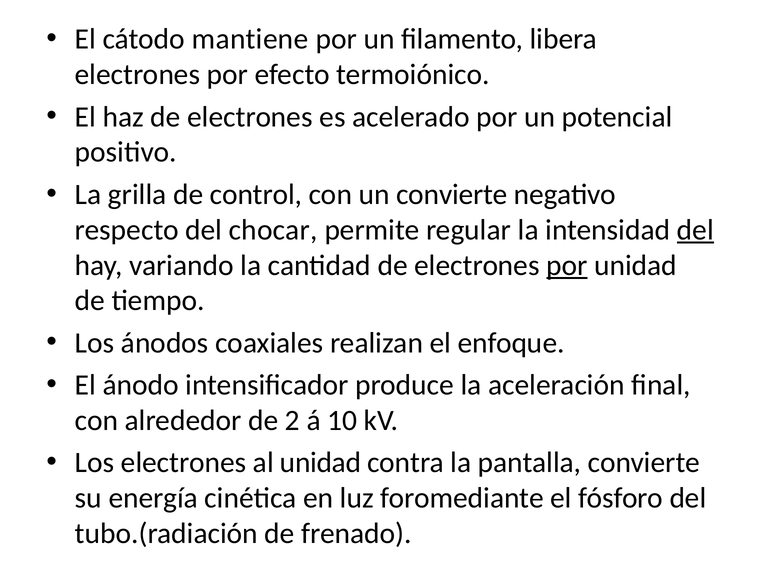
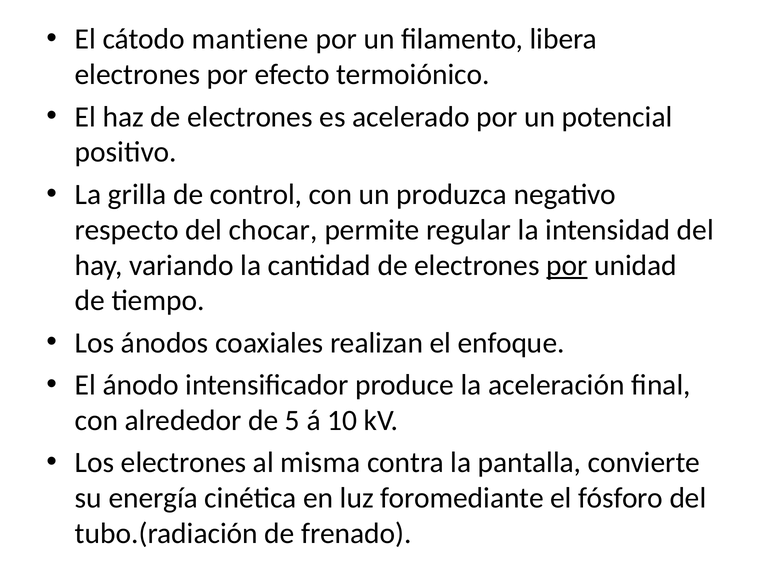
un convierte: convierte -> produzca
del at (695, 230) underline: present -> none
2: 2 -> 5
al unidad: unidad -> misma
